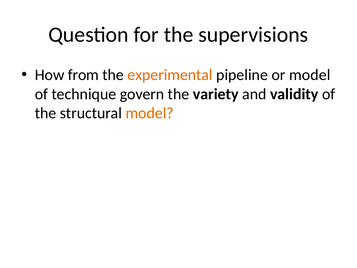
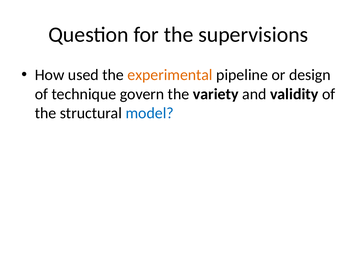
from: from -> used
or model: model -> design
model at (150, 113) colour: orange -> blue
